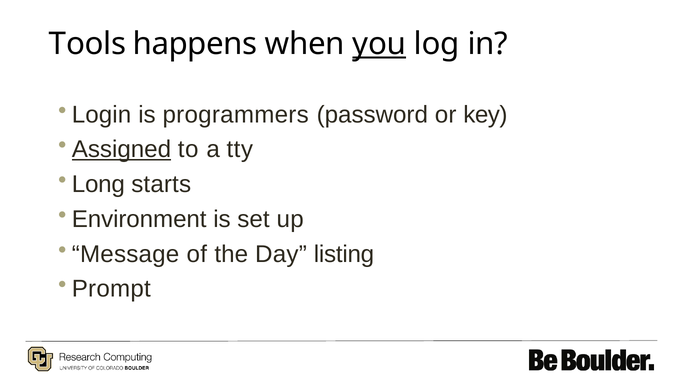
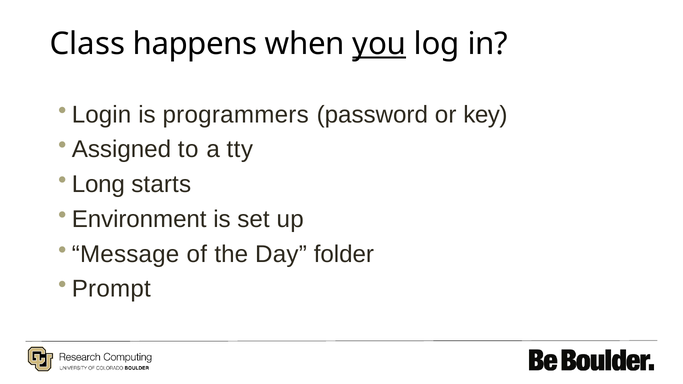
Tools: Tools -> Class
Assigned underline: present -> none
listing: listing -> folder
